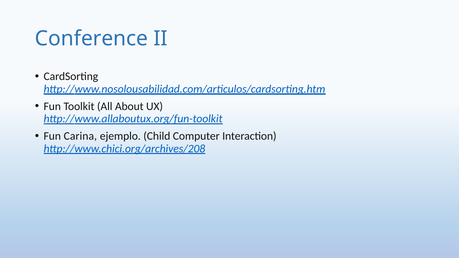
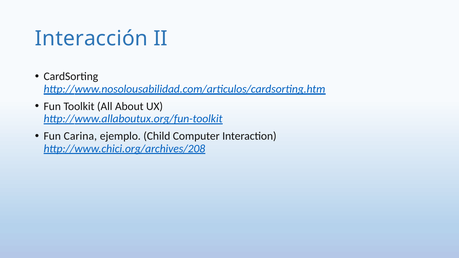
Conference: Conference -> Interacción
